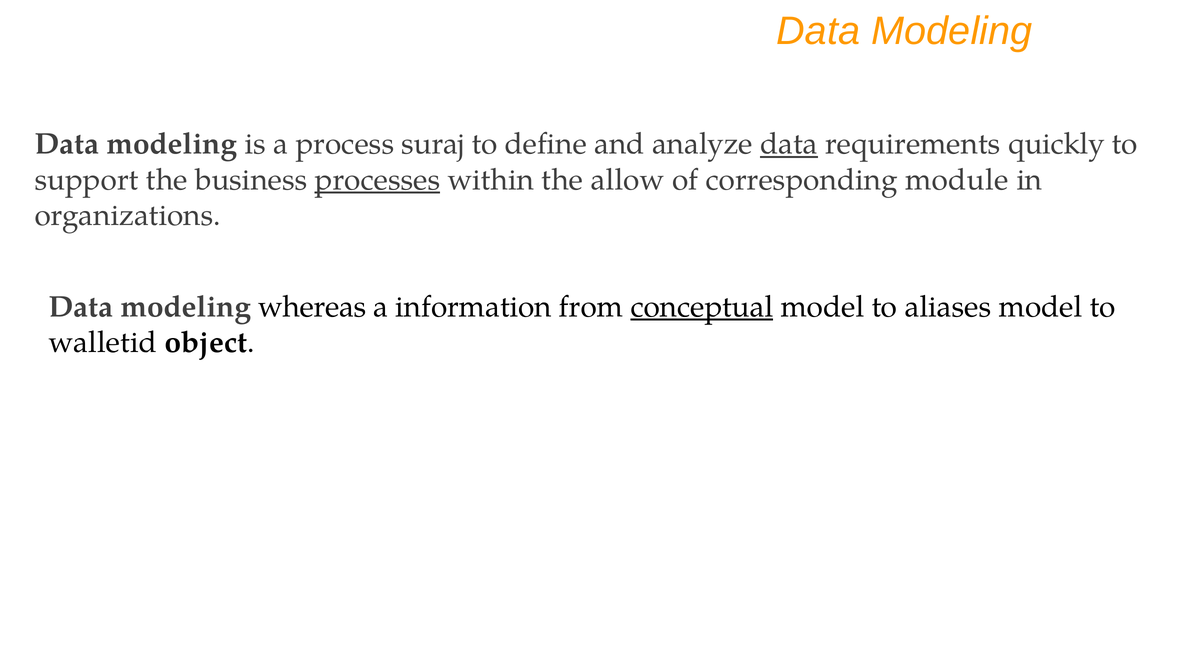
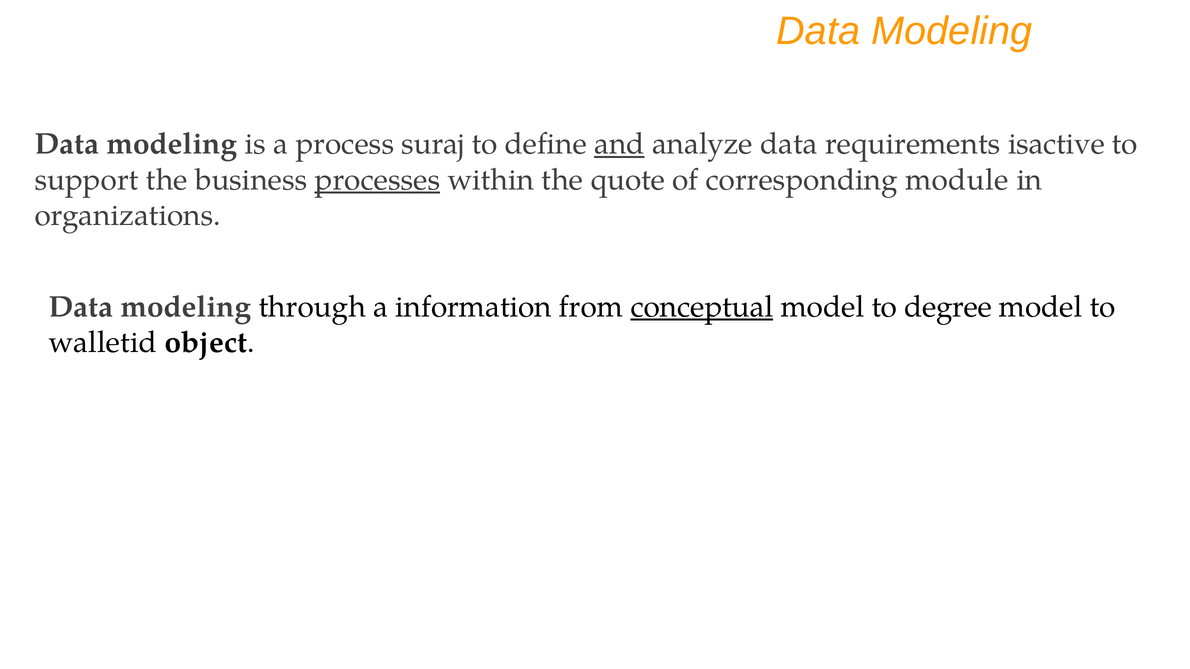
and underline: none -> present
data at (789, 144) underline: present -> none
quickly: quickly -> isactive
allow: allow -> quote
whereas: whereas -> through
aliases: aliases -> degree
